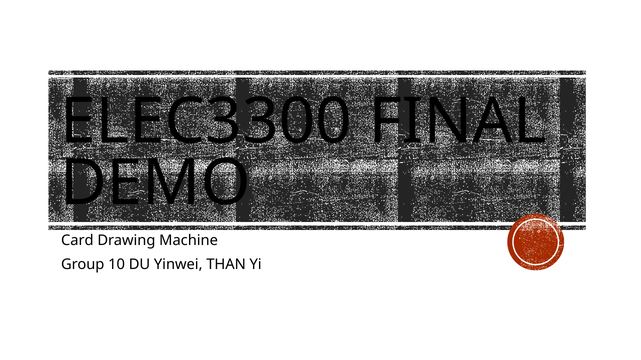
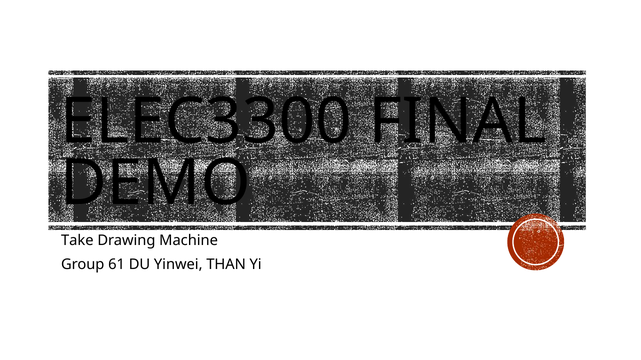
Card: Card -> Take
10: 10 -> 61
